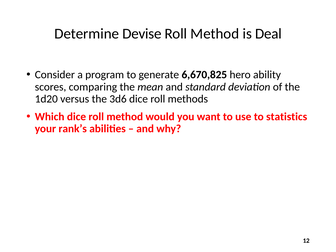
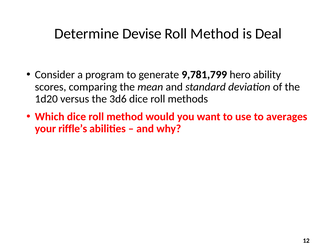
6,670,825: 6,670,825 -> 9,781,799
statistics: statistics -> averages
rank’s: rank’s -> riffle’s
